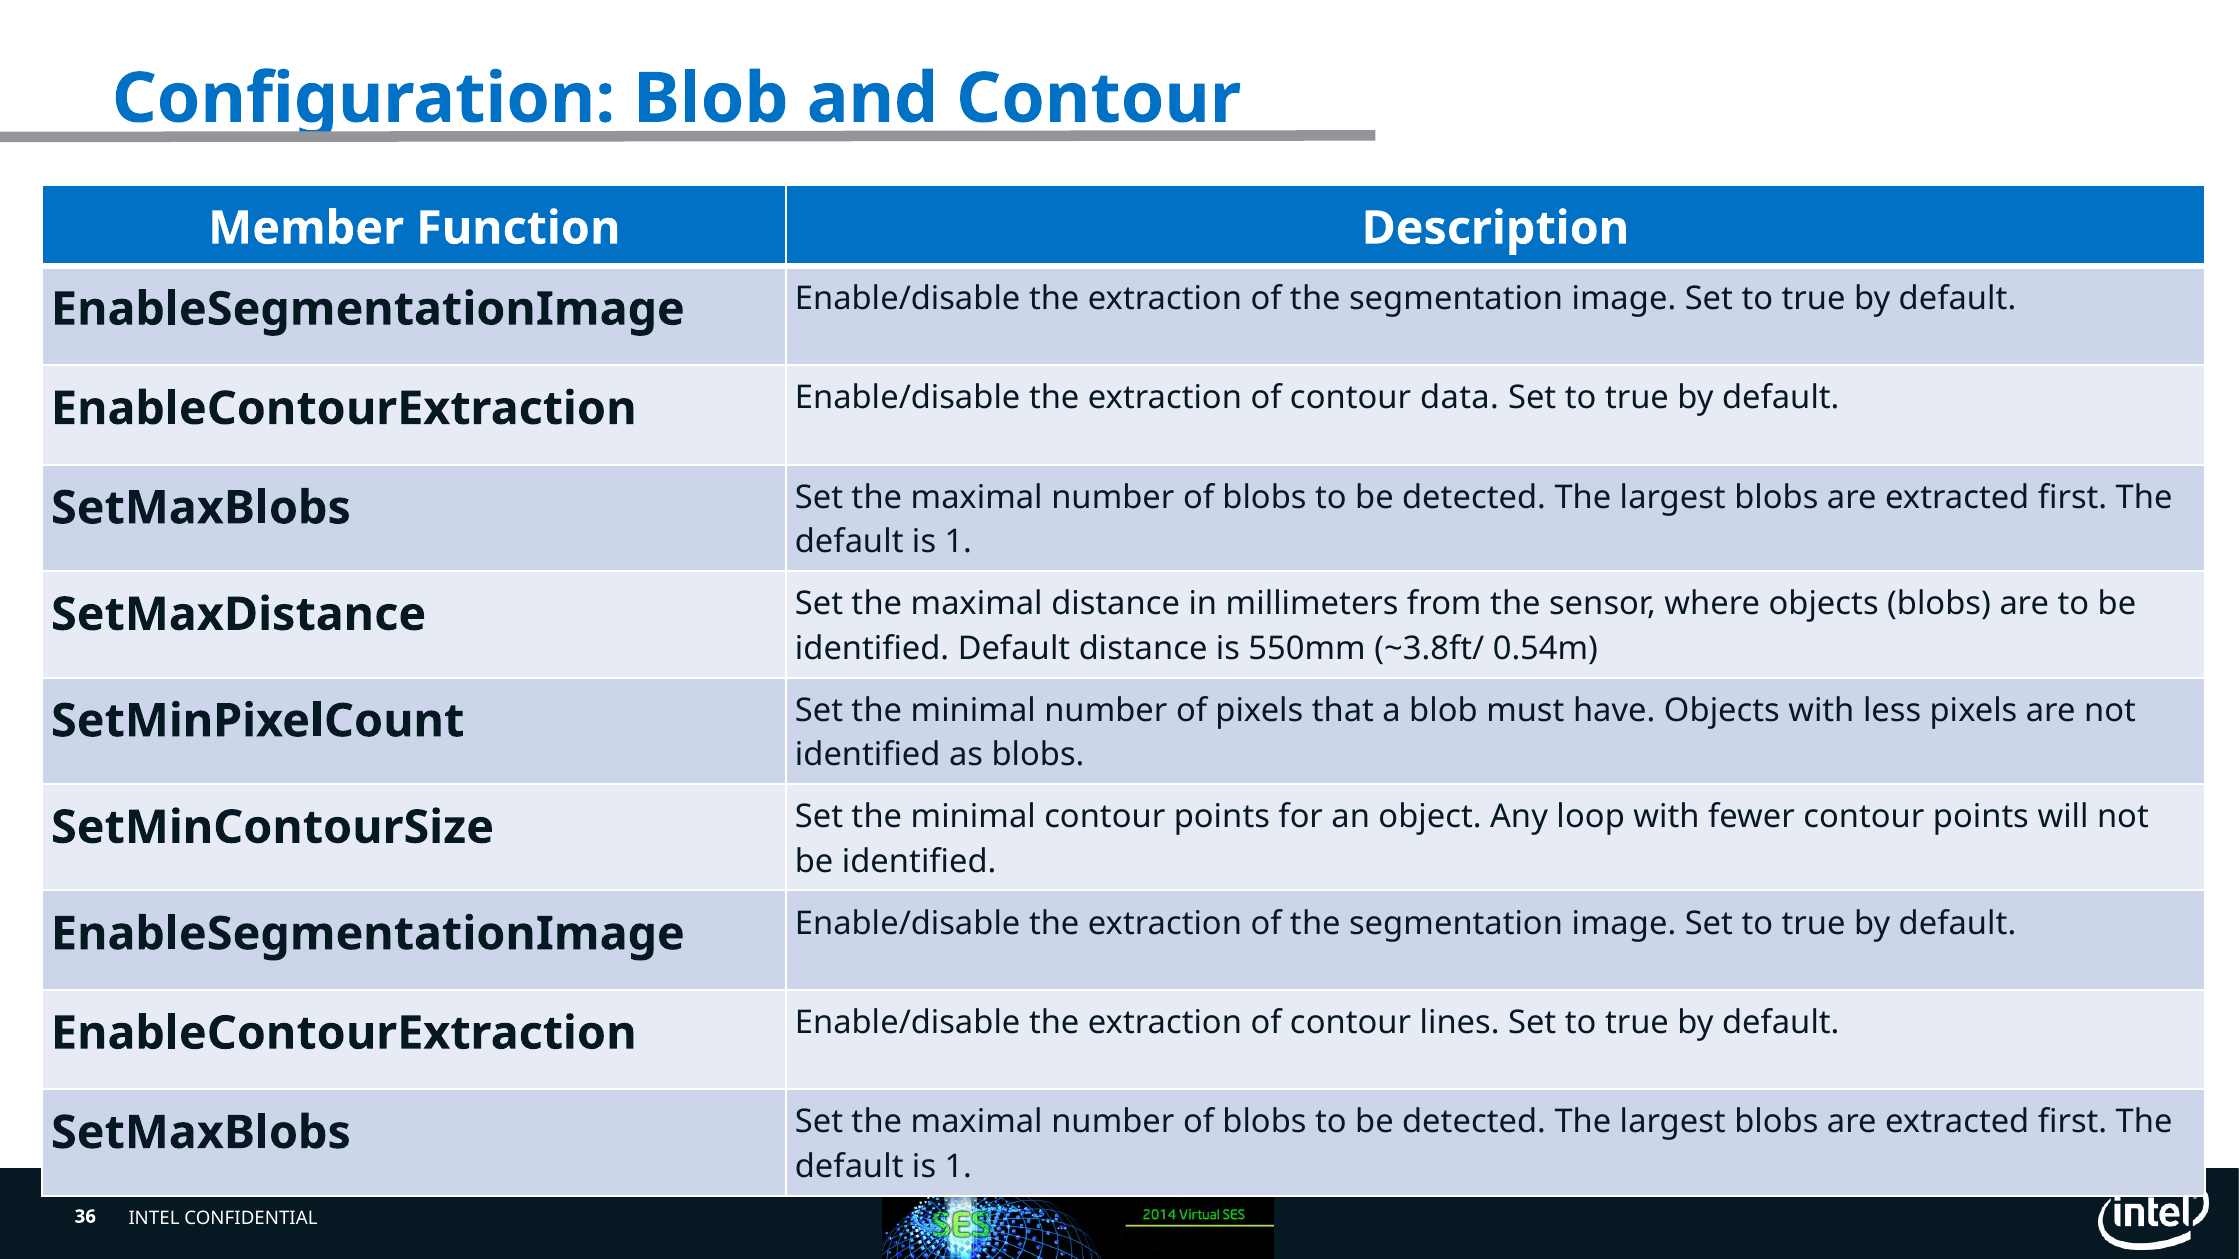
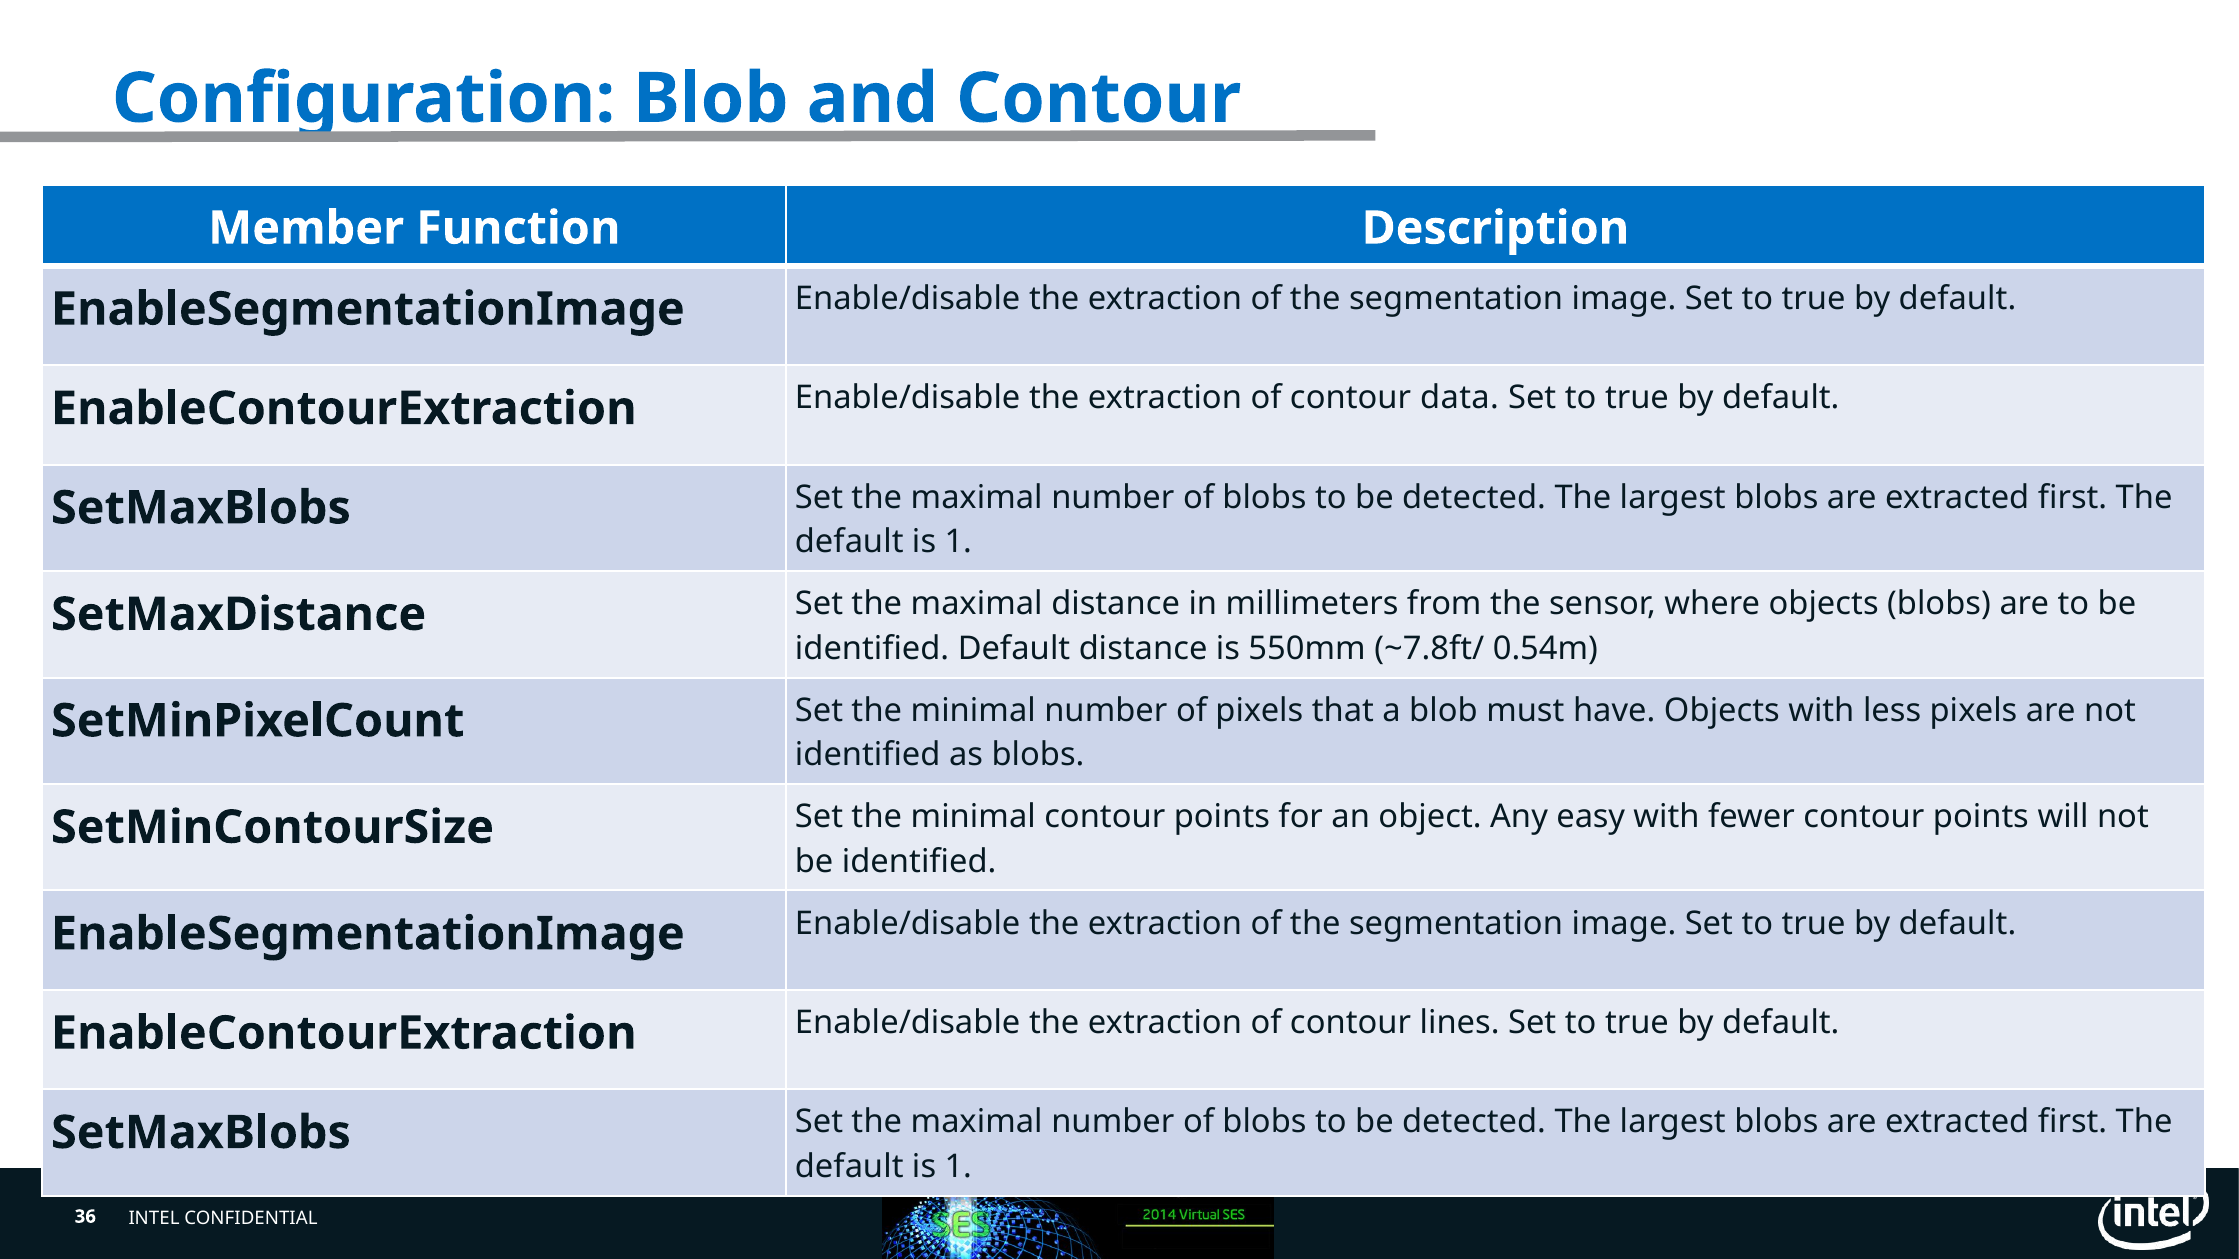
~3.8ft/: ~3.8ft/ -> ~7.8ft/
loop: loop -> easy
